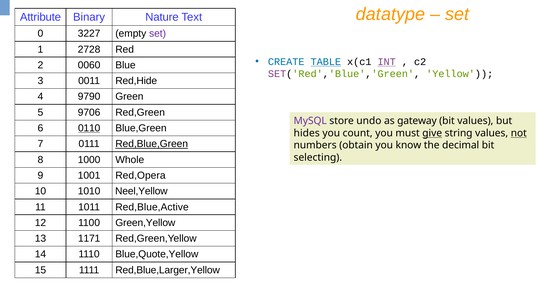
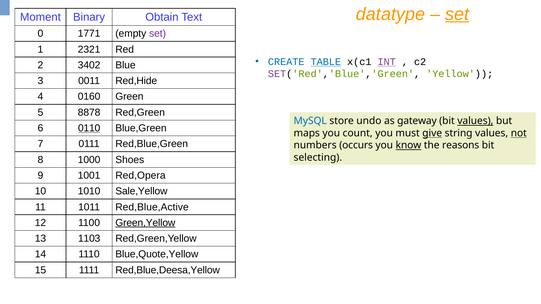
set at (457, 14) underline: none -> present
Attribute: Attribute -> Moment
Nature: Nature -> Obtain
3227: 3227 -> 1771
2728: 2728 -> 2321
0060: 0060 -> 3402
9790: 9790 -> 0160
9706: 9706 -> 8878
MySQL colour: purple -> blue
values at (475, 121) underline: none -> present
hides: hides -> maps
Red,Blue,Green underline: present -> none
obtain: obtain -> occurs
know underline: none -> present
decimal: decimal -> reasons
Whole: Whole -> Shoes
Neel,Yellow: Neel,Yellow -> Sale,Yellow
Green,Yellow underline: none -> present
1171: 1171 -> 1103
Red,Blue,Larger,Yellow: Red,Blue,Larger,Yellow -> Red,Blue,Deesa,Yellow
